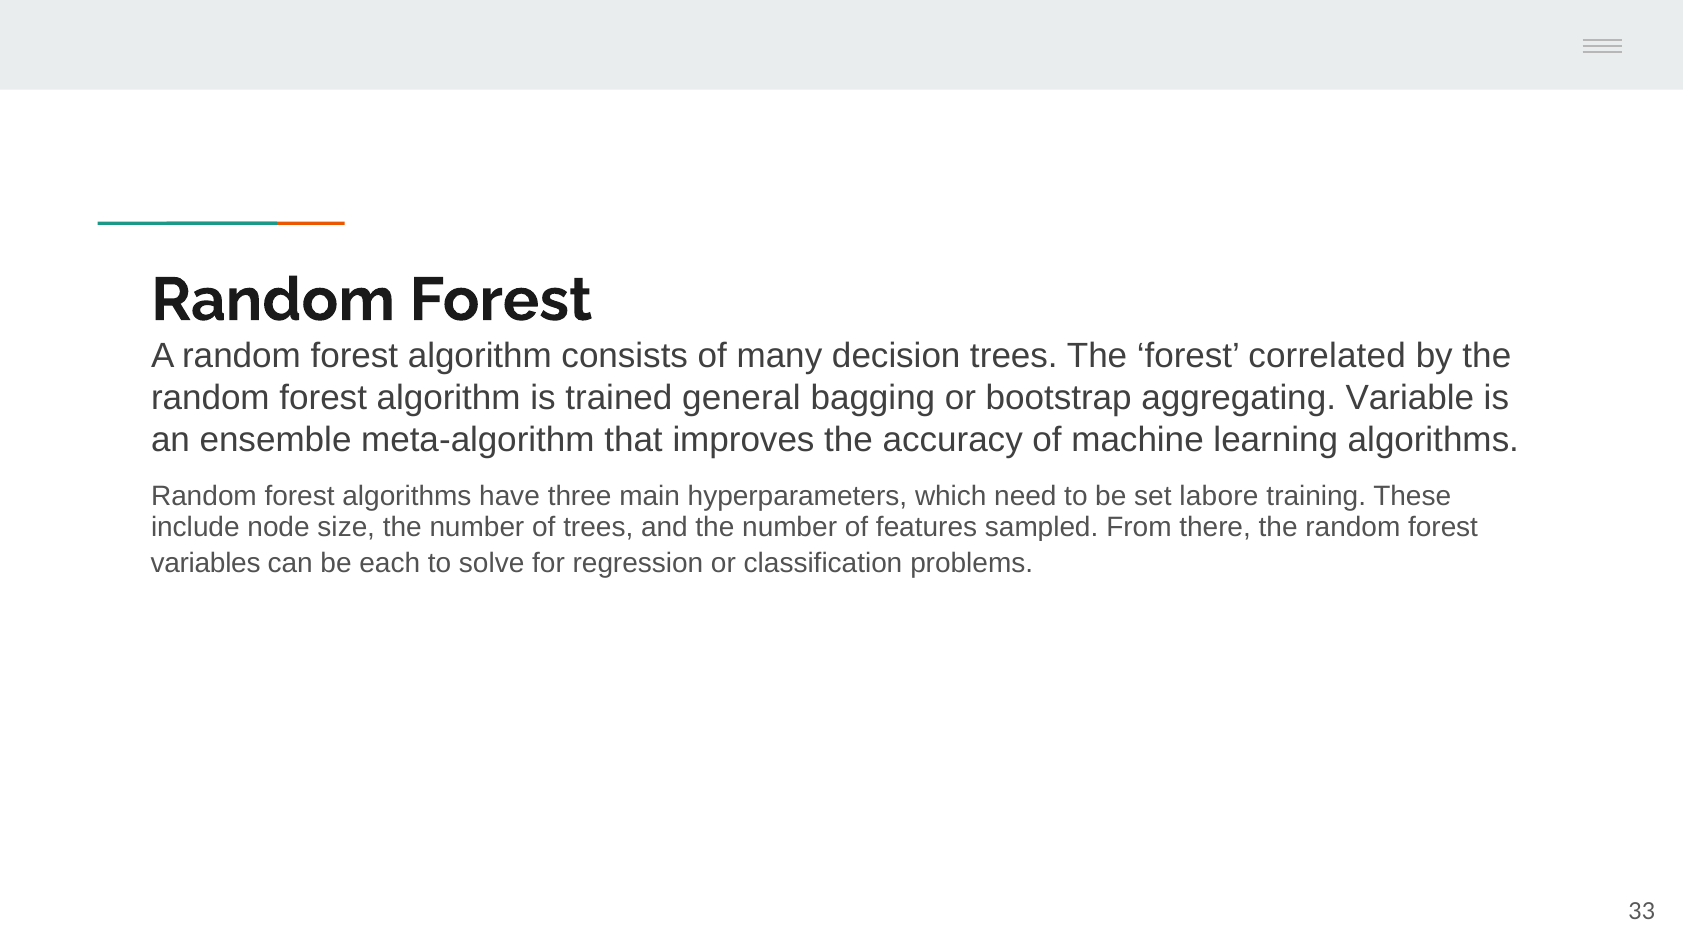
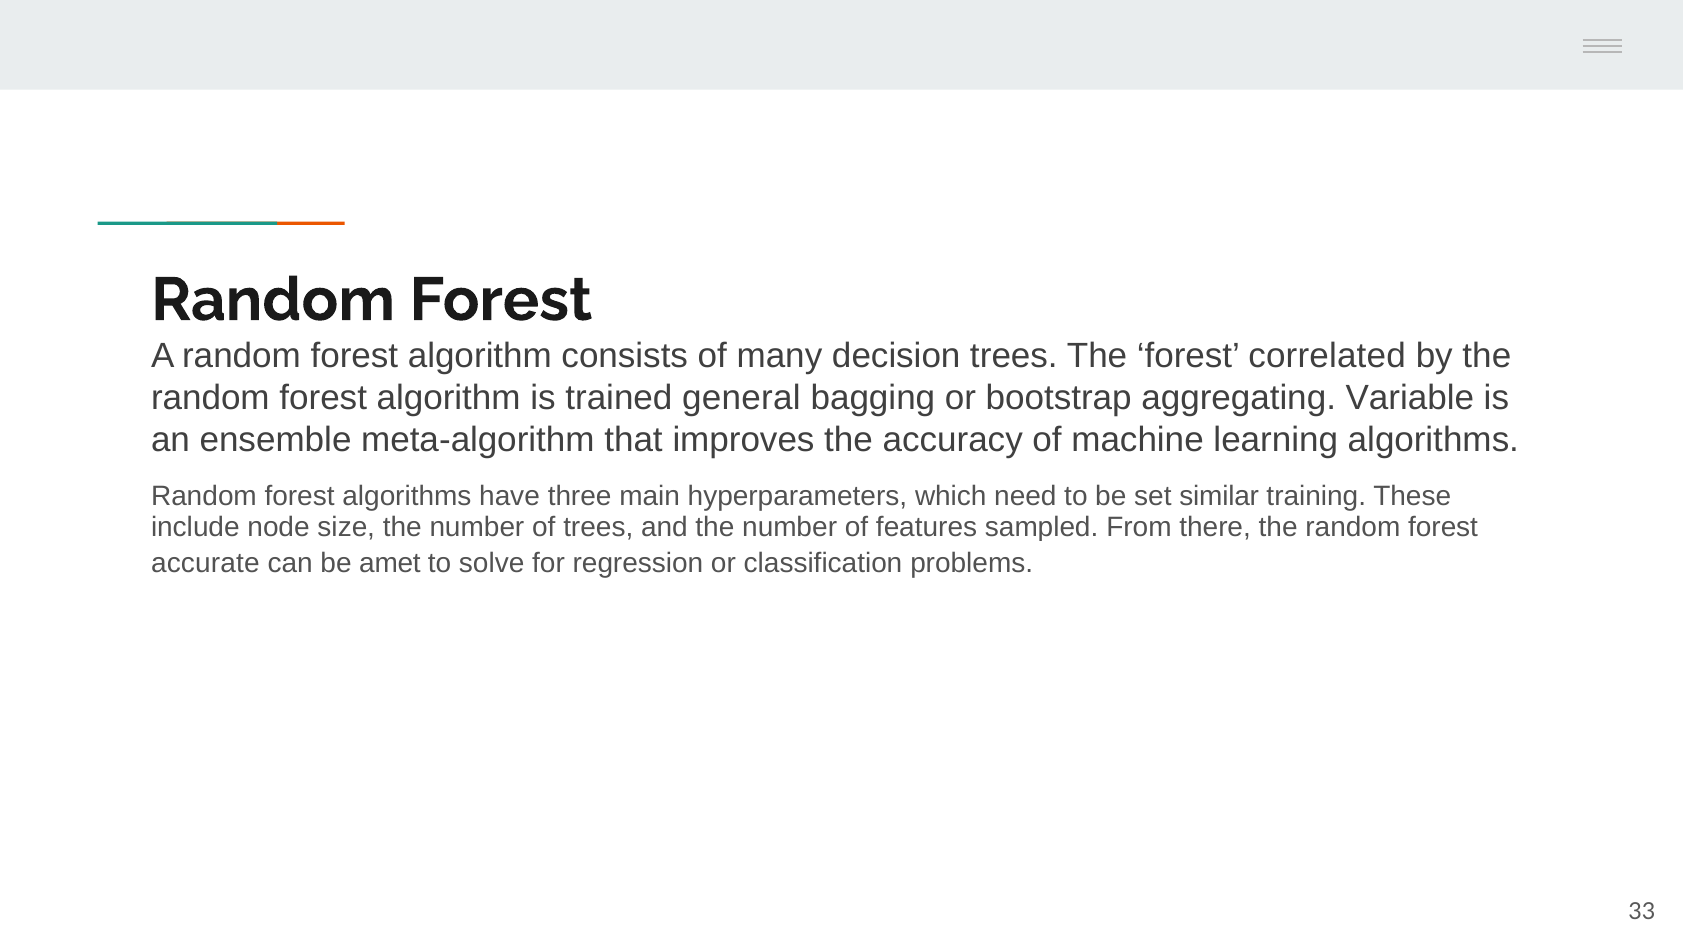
labore: labore -> similar
variables: variables -> accurate
each: each -> amet
